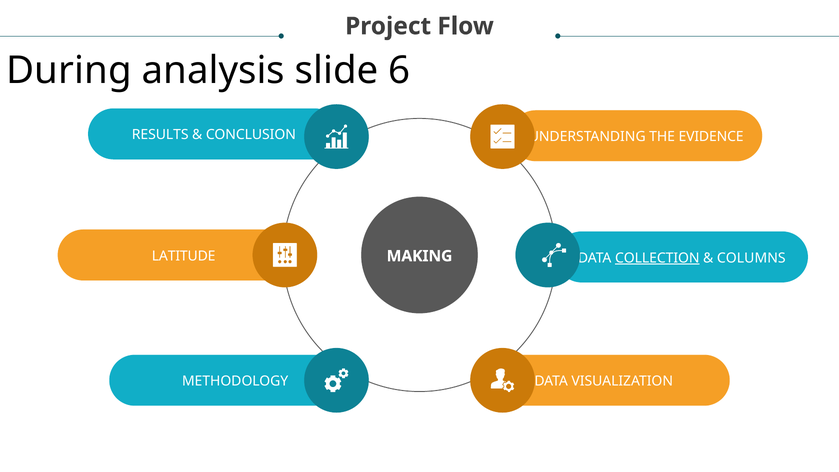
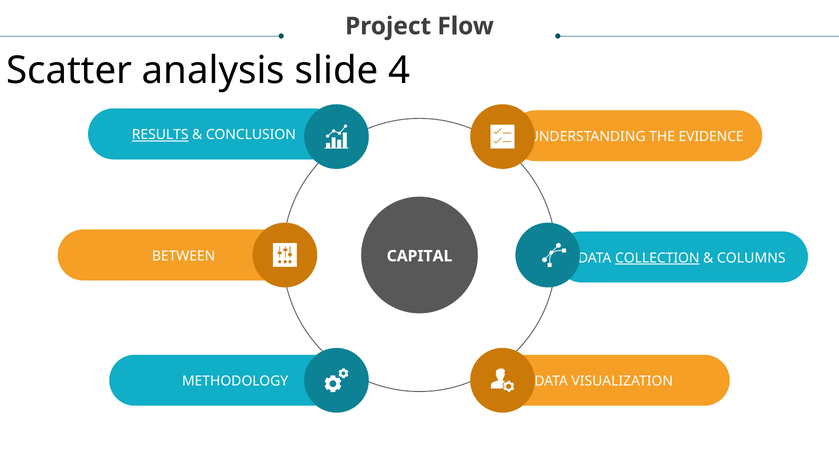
During: During -> Scatter
6: 6 -> 4
RESULTS underline: none -> present
LATITUDE: LATITUDE -> BETWEEN
MAKING: MAKING -> CAPITAL
